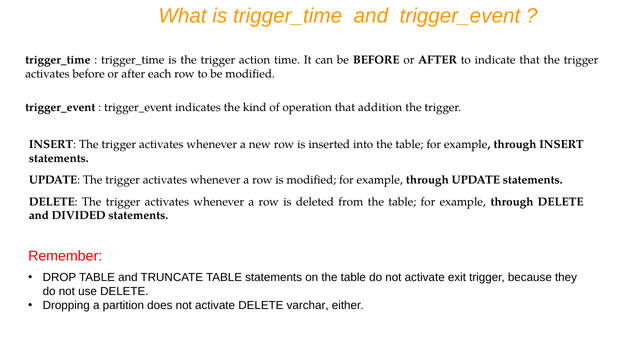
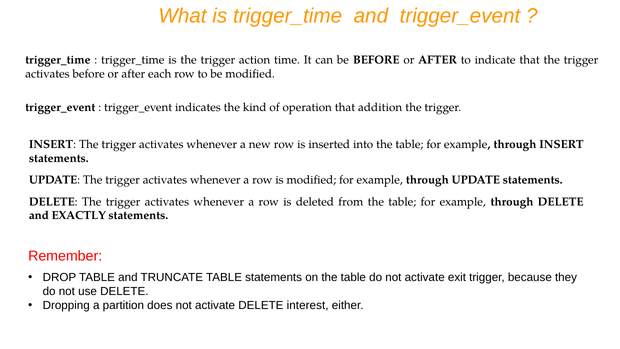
DIVIDED: DIVIDED -> EXACTLY
varchar: varchar -> interest
